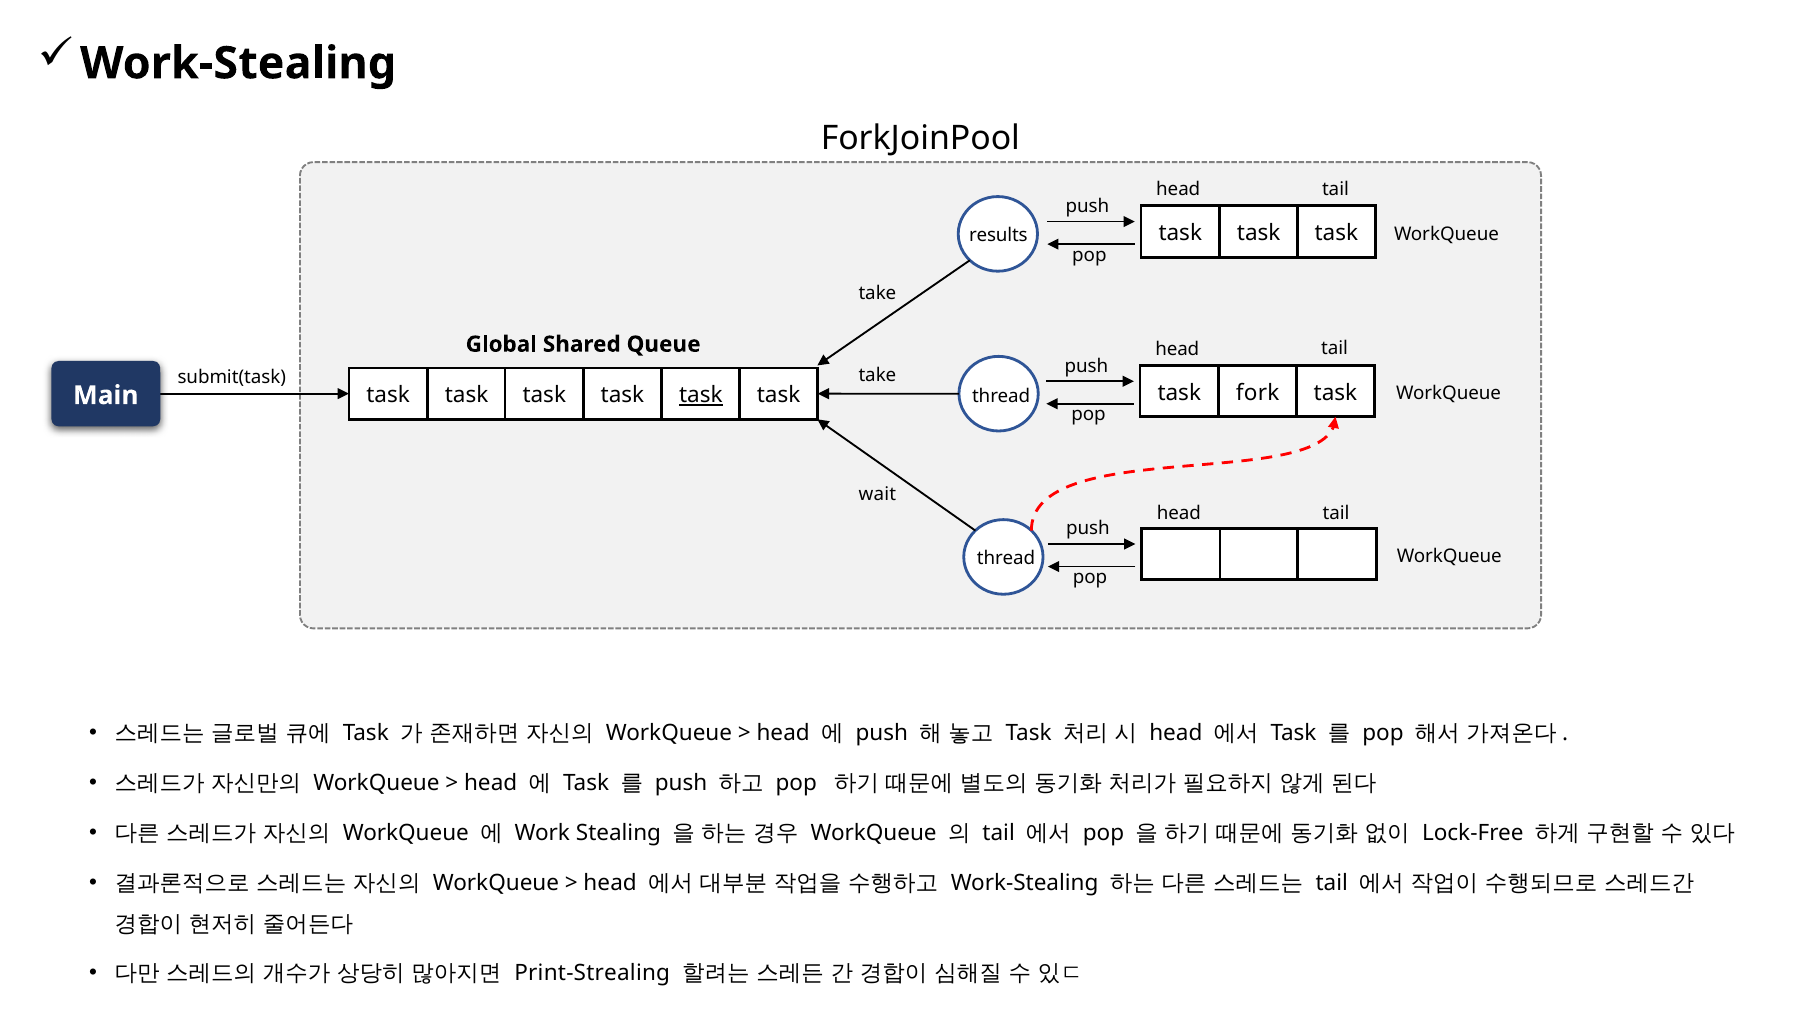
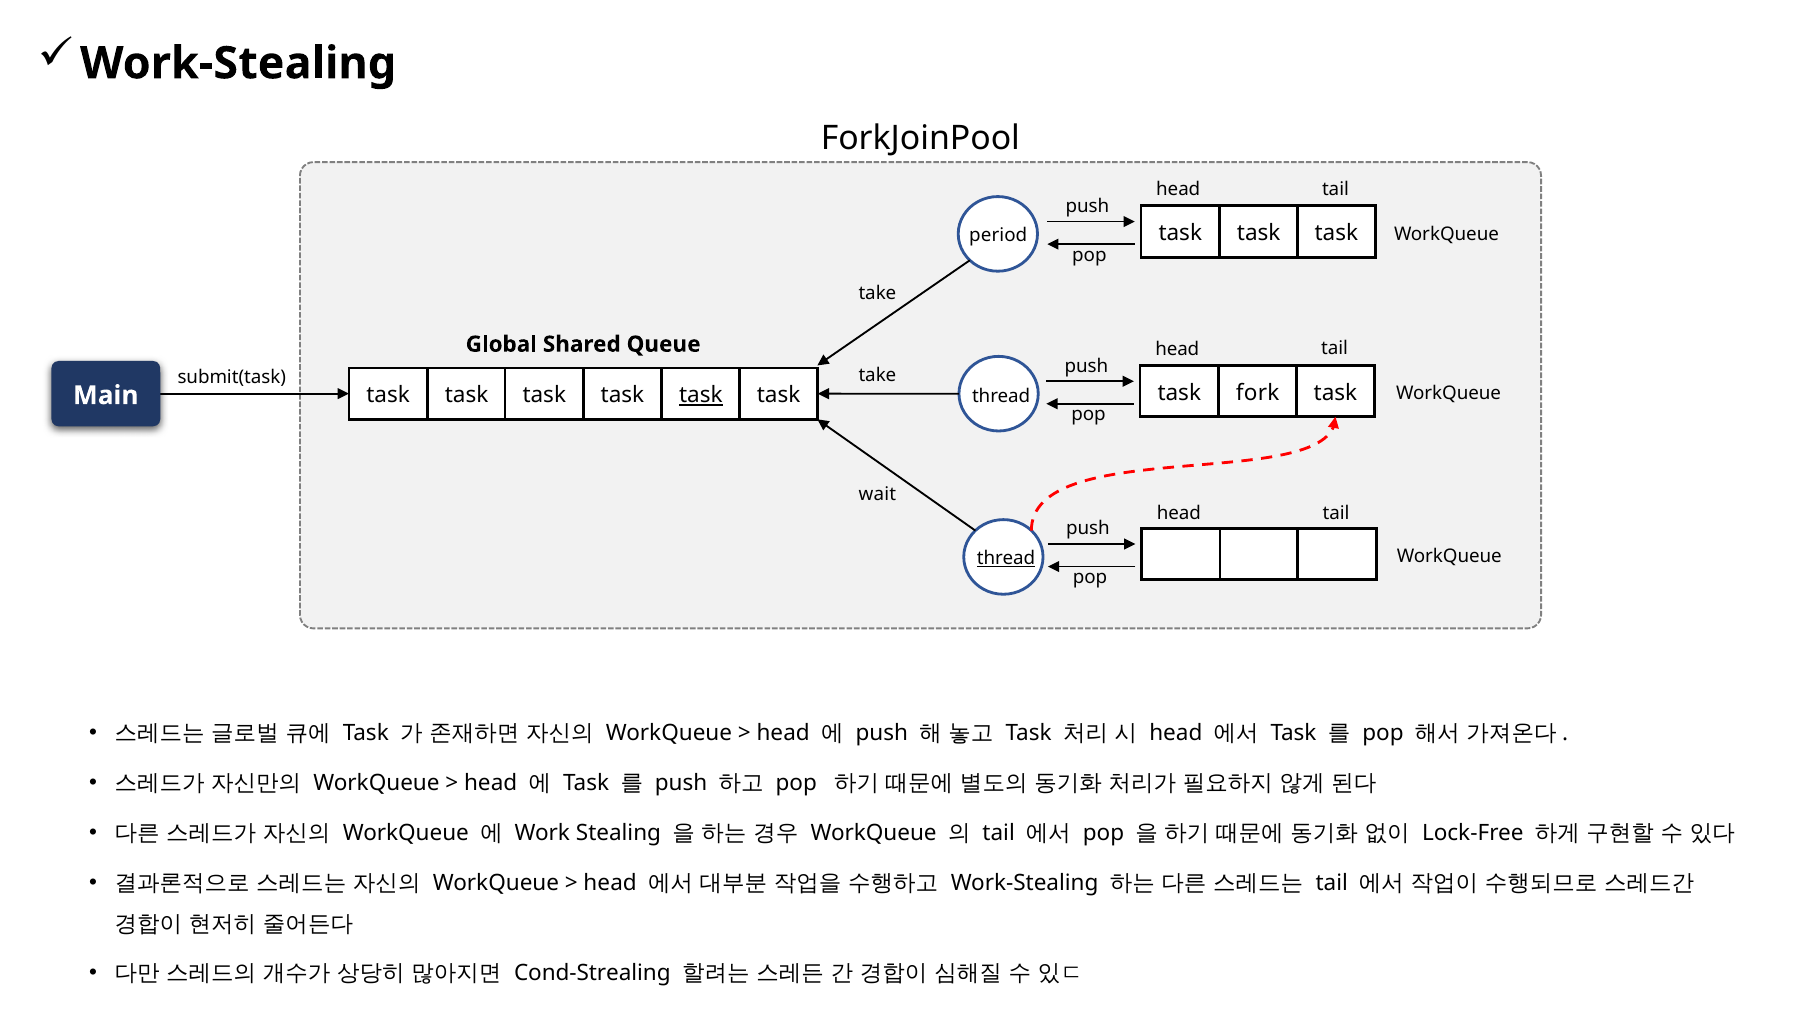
results: results -> period
thread at (1006, 559) underline: none -> present
Print-Strealing: Print-Strealing -> Cond-Strealing
